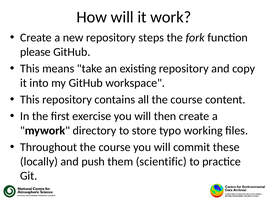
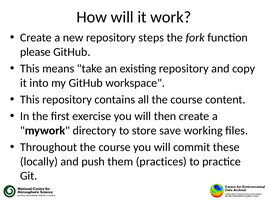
typo: typo -> save
scientific: scientific -> practices
